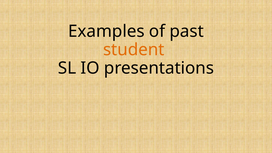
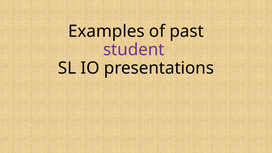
student colour: orange -> purple
